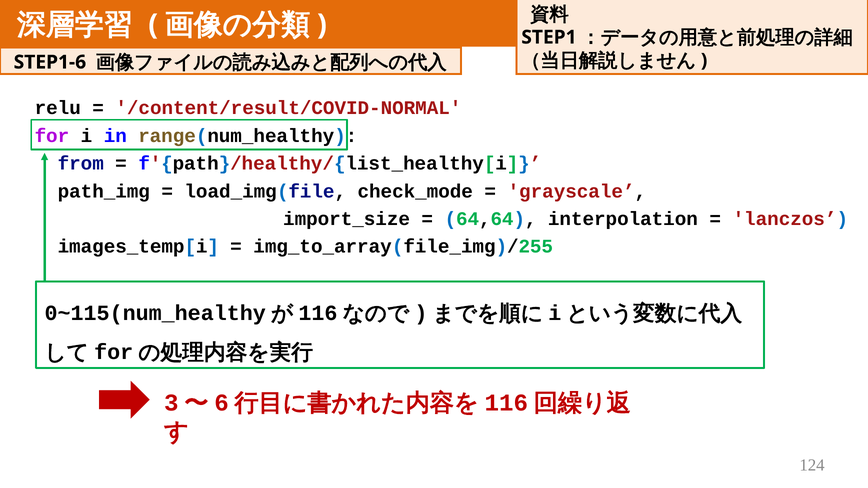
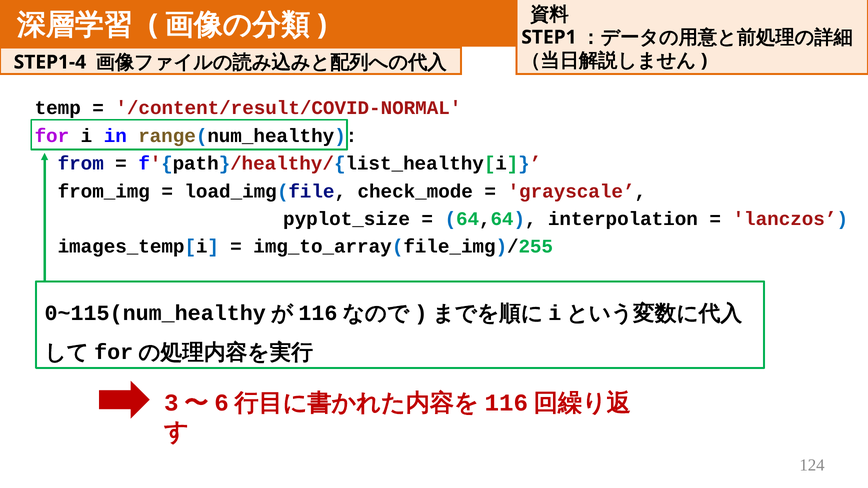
STEP1-6: STEP1-6 -> STEP1-4
relu: relu -> temp
path_img: path_img -> from_img
import_size: import_size -> pyplot_size
